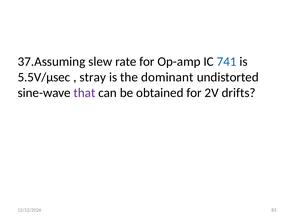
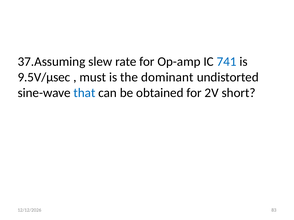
5.5V/µsec: 5.5V/µsec -> 9.5V/µsec
stray: stray -> must
that colour: purple -> blue
drifts: drifts -> short
